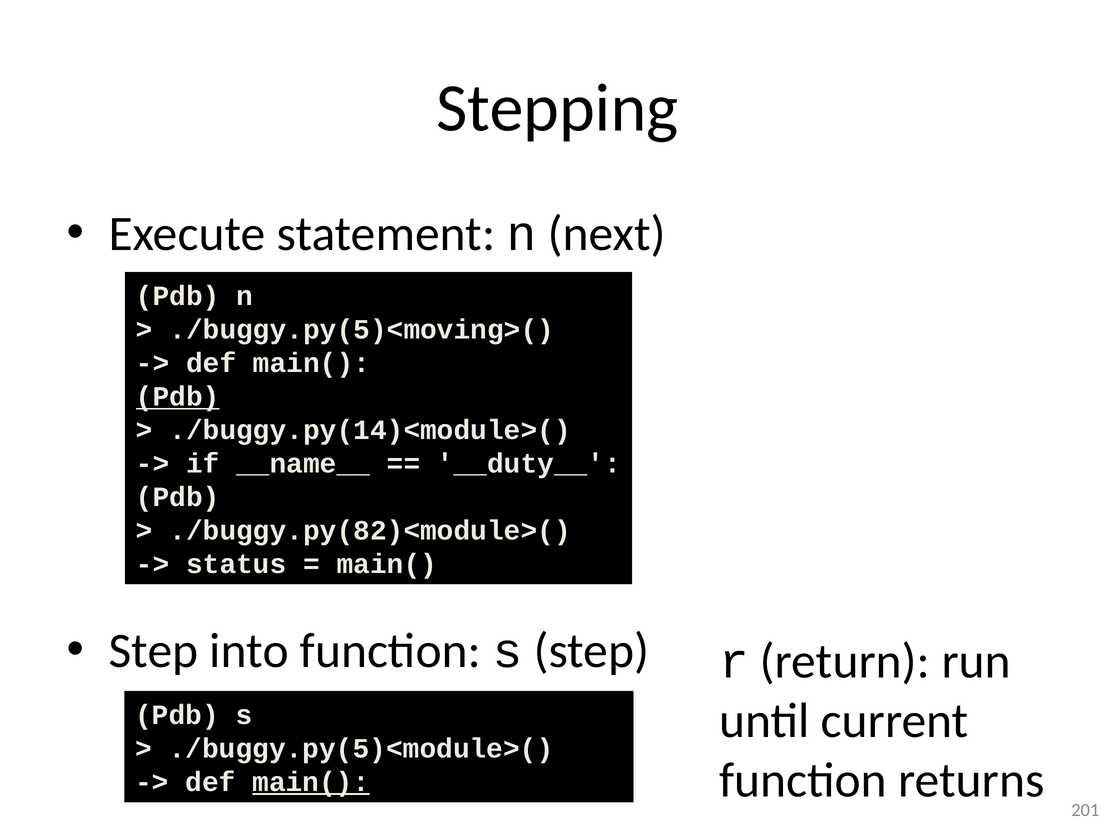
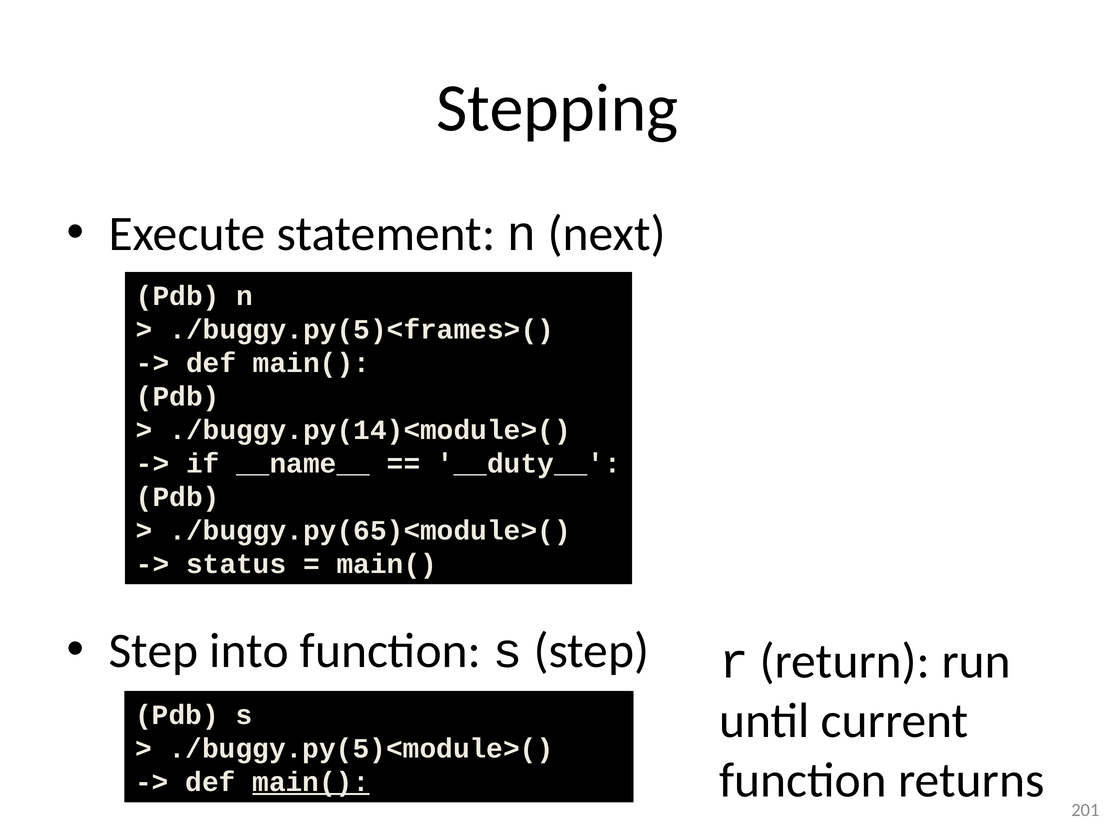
./buggy.py(5)<moving>(: ./buggy.py(5)<moving>( -> ./buggy.py(5)<frames>(
Pdb at (178, 396) underline: present -> none
./buggy.py(82)<module>(: ./buggy.py(82)<module>( -> ./buggy.py(65)<module>(
